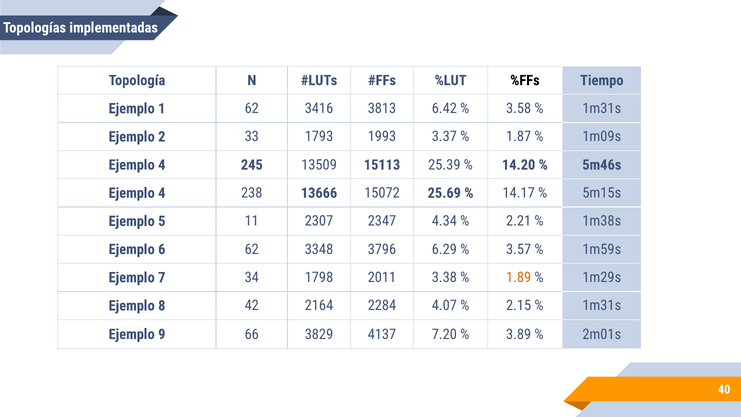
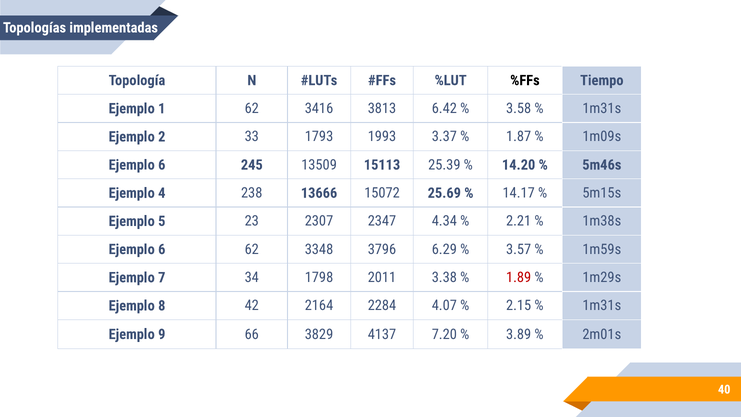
4 at (162, 165): 4 -> 6
11: 11 -> 23
1.89 colour: orange -> red
